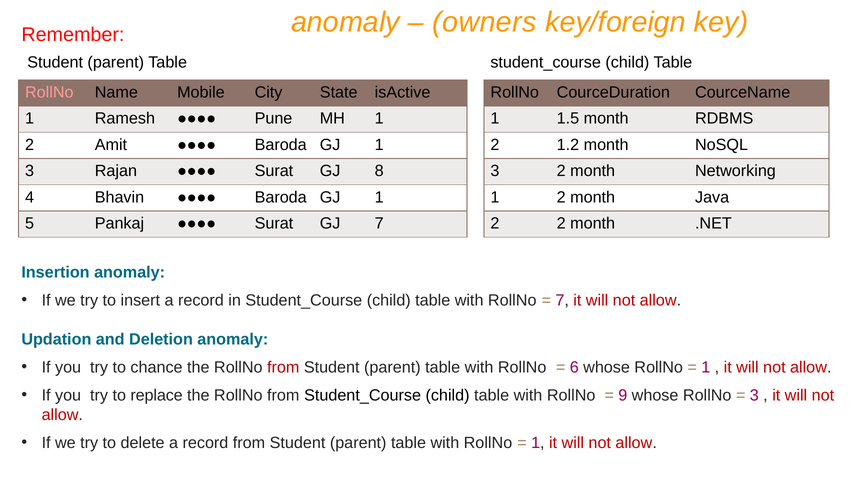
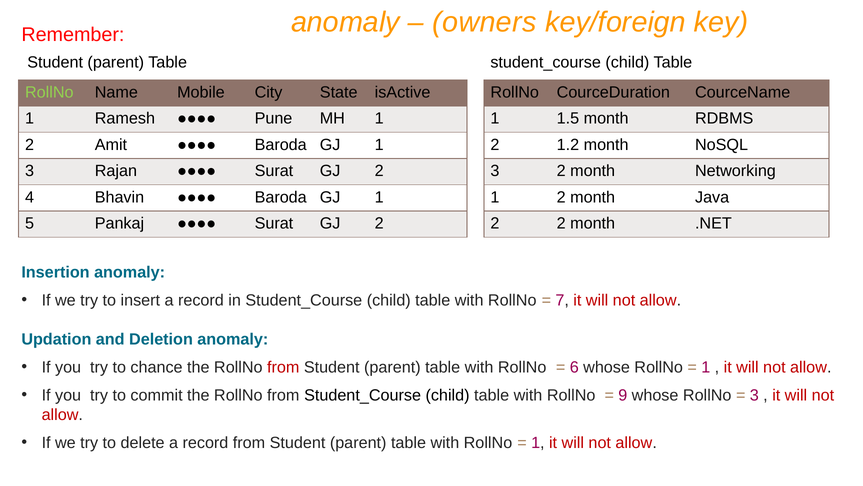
RollNo at (49, 92) colour: pink -> light green
8 at (379, 171): 8 -> 2
7 at (379, 223): 7 -> 2
replace: replace -> commit
